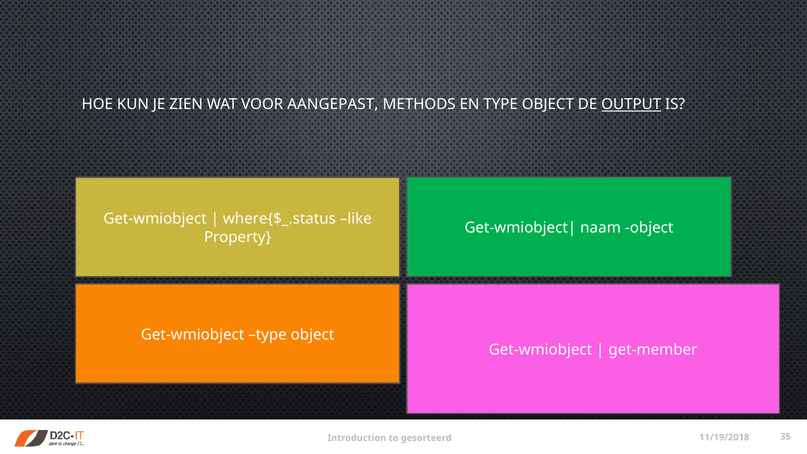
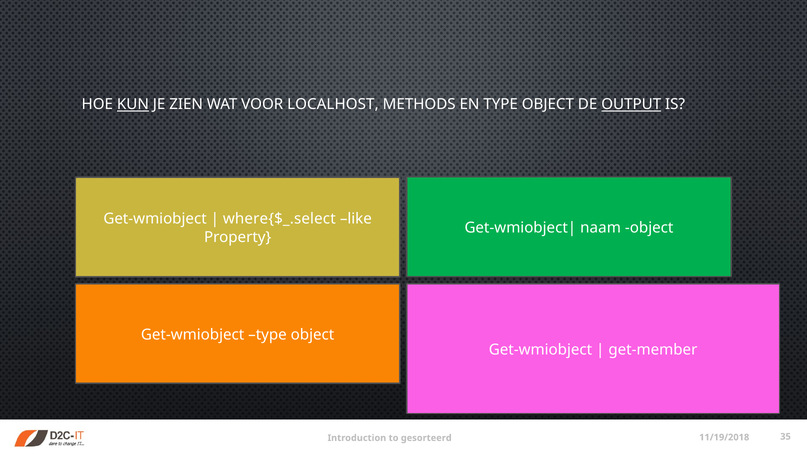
KUN underline: none -> present
AANGEPAST: AANGEPAST -> LOCALHOST
where{$_.status: where{$_.status -> where{$_.select
